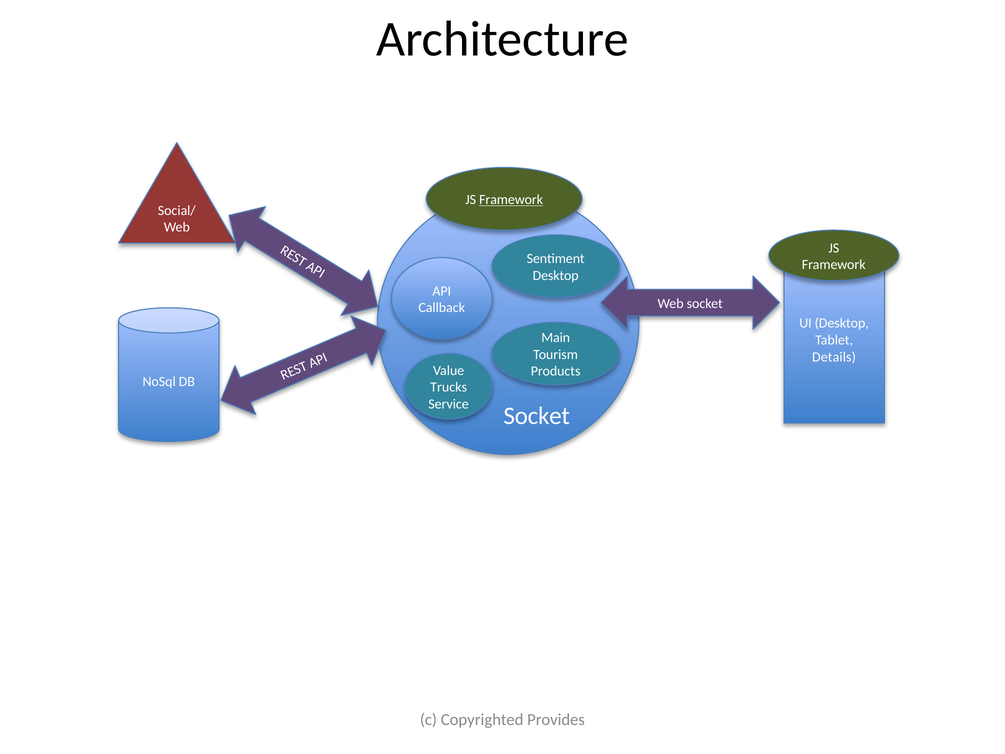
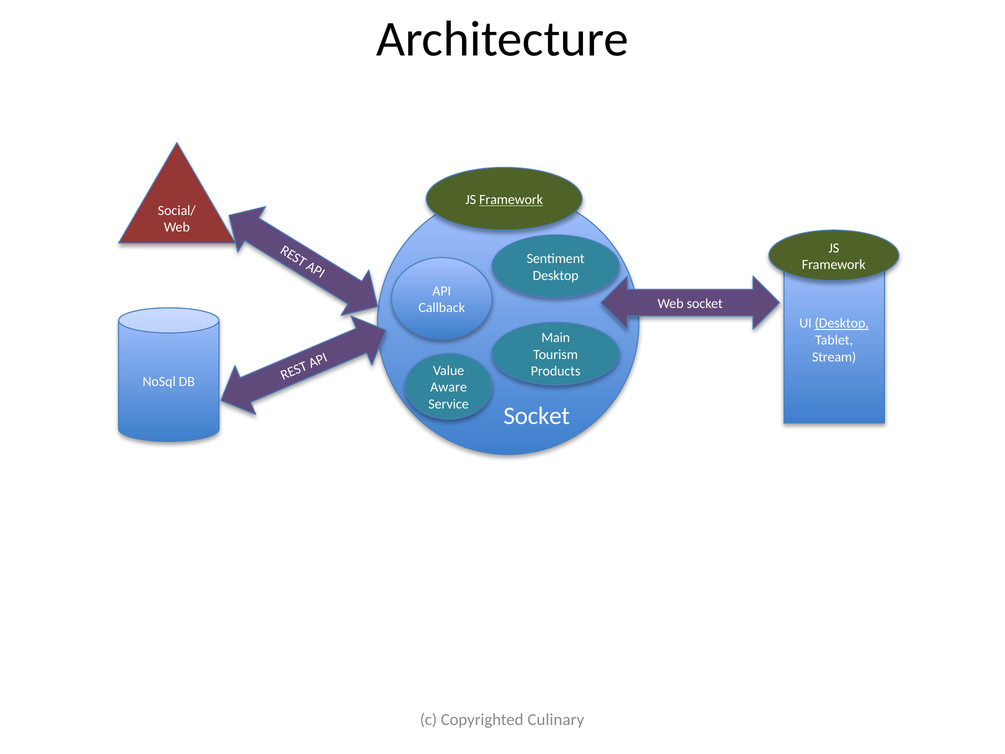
Desktop at (842, 323) underline: none -> present
Details: Details -> Stream
Trucks: Trucks -> Aware
Provides: Provides -> Culinary
